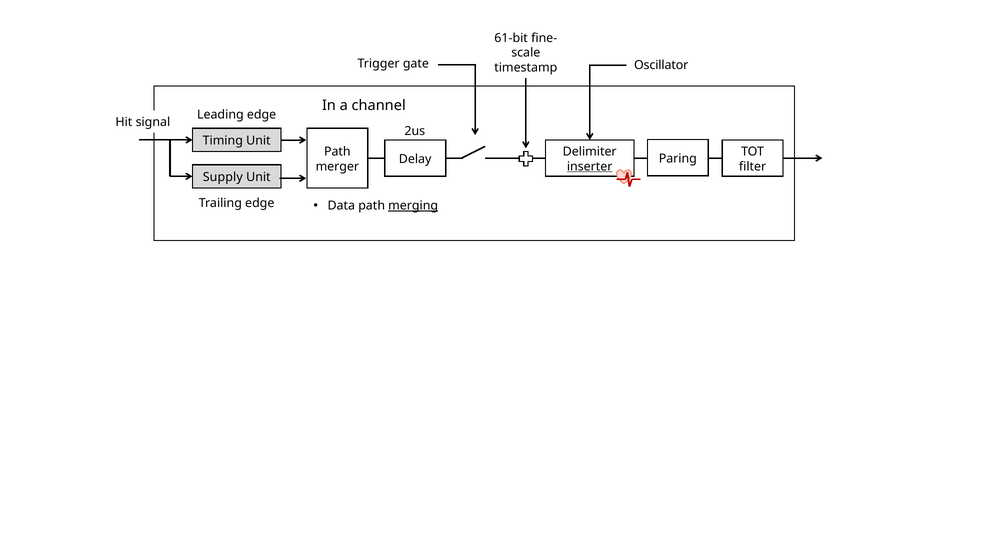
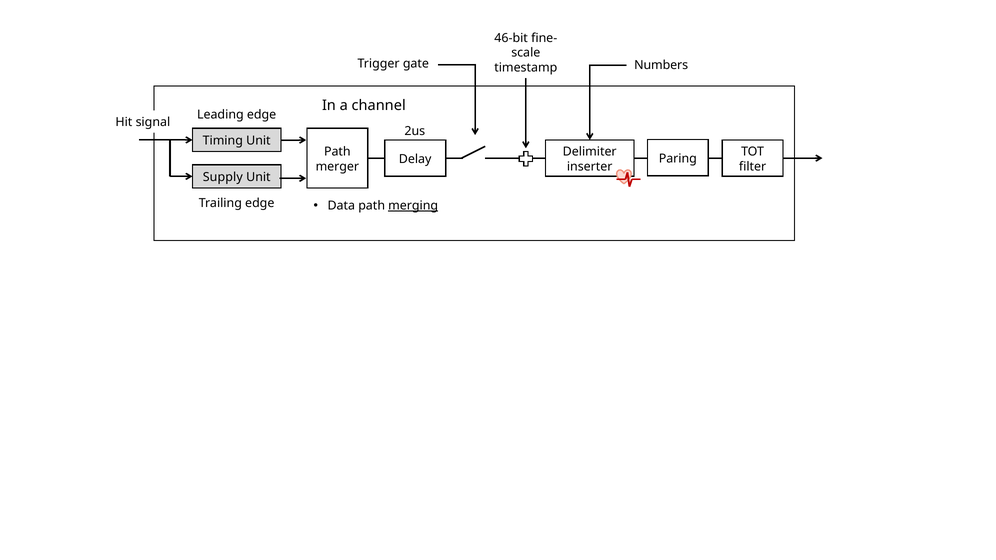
61-bit: 61-bit -> 46-bit
Oscillator: Oscillator -> Numbers
inserter underline: present -> none
